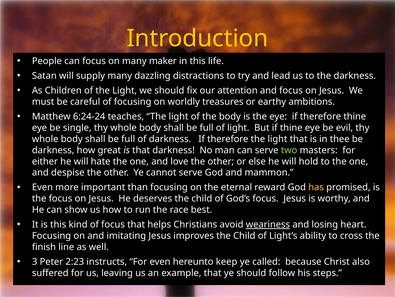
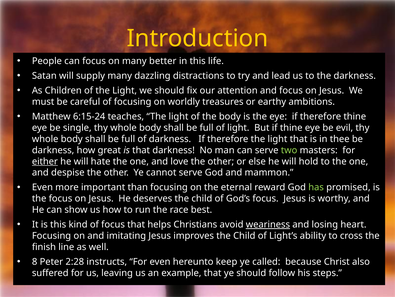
maker: maker -> better
6:24-24: 6:24-24 -> 6:15-24
either underline: none -> present
has colour: yellow -> light green
3: 3 -> 8
2:23: 2:23 -> 2:28
